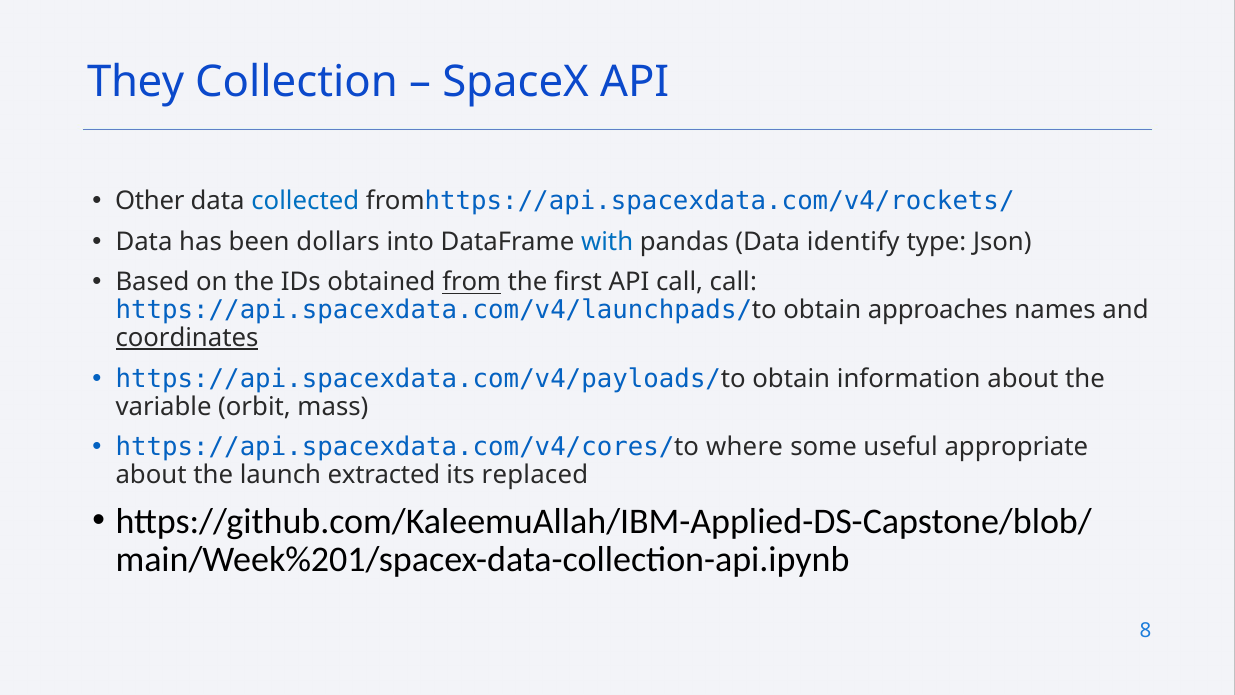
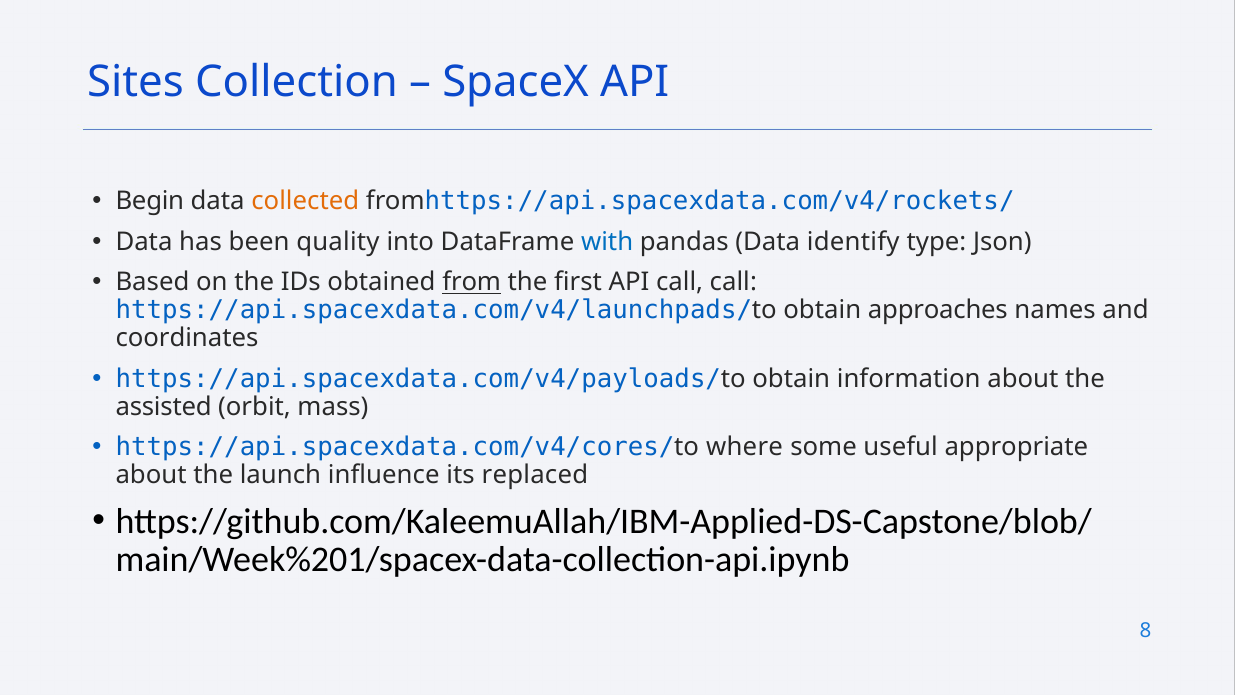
They: They -> Sites
Other: Other -> Begin
collected colour: blue -> orange
dollars: dollars -> quality
coordinates underline: present -> none
variable: variable -> assisted
extracted: extracted -> influence
